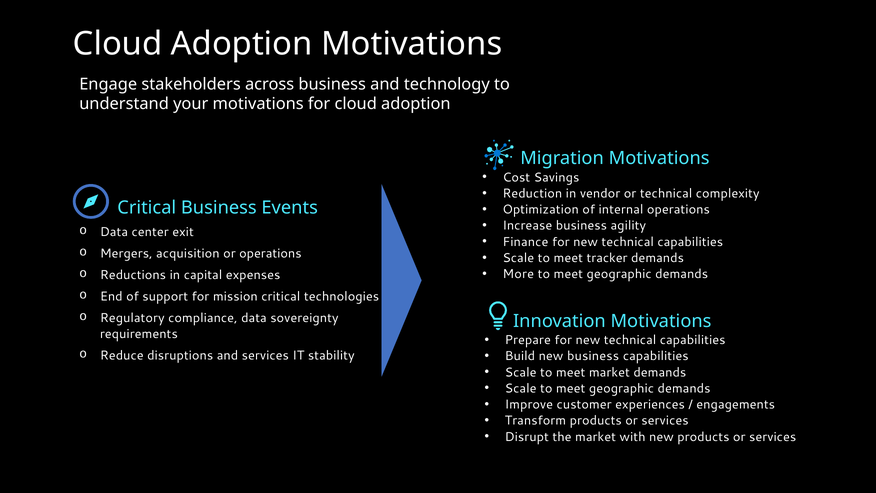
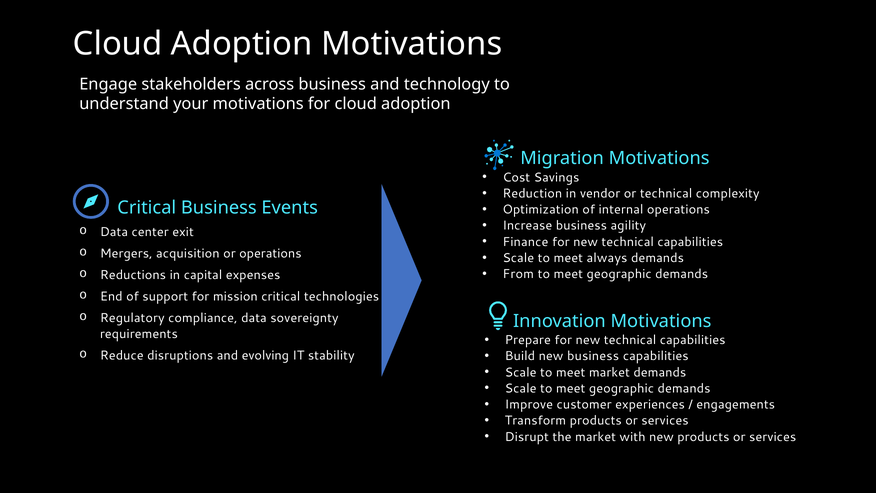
tracker: tracker -> always
More: More -> From
and services: services -> evolving
